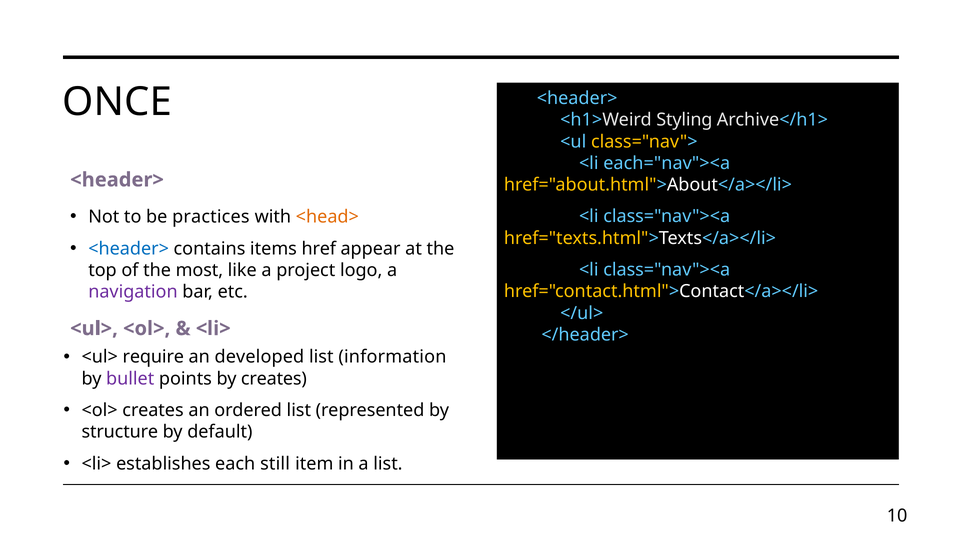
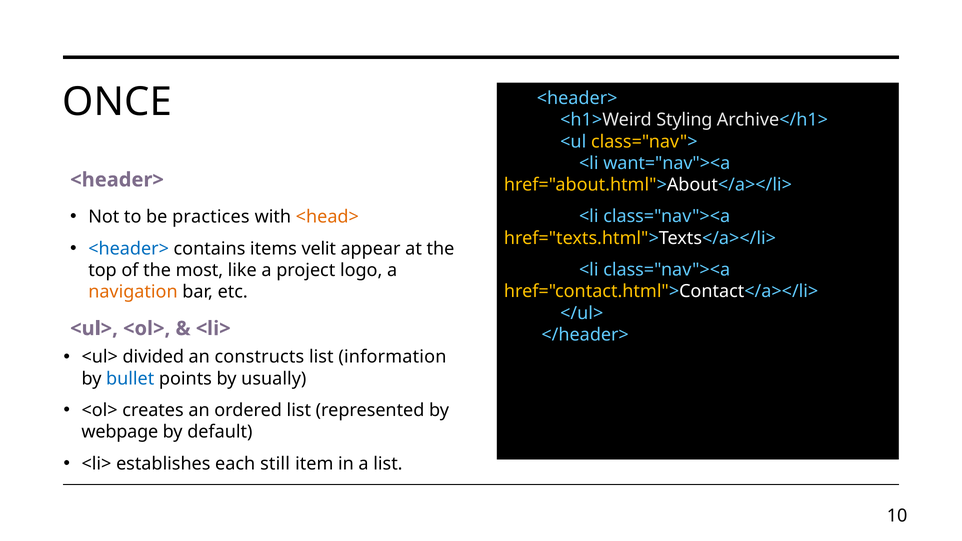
each="nav"><a: each="nav"><a -> want="nav"><a
href: href -> velit
navigation colour: purple -> orange
require: require -> divided
developed: developed -> constructs
bullet colour: purple -> blue
by creates: creates -> usually
structure: structure -> webpage
